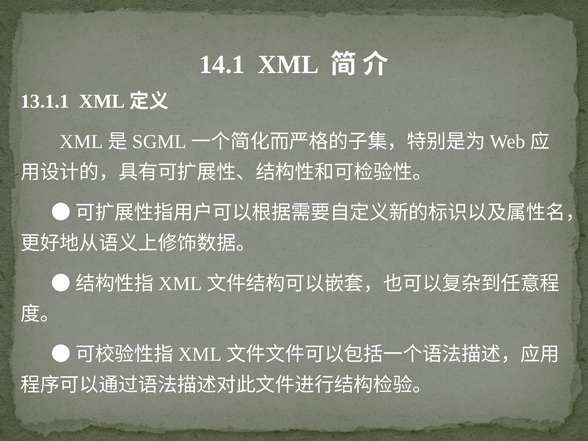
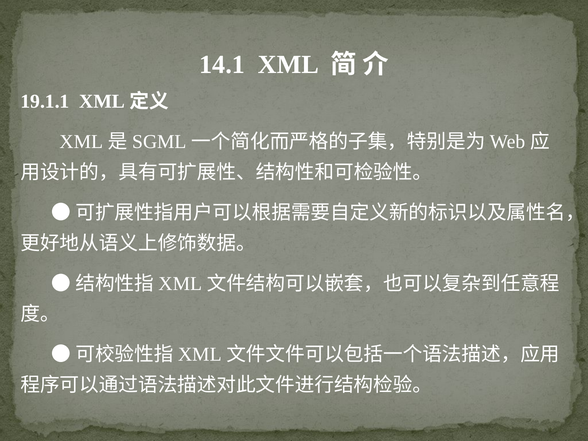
13.1.1: 13.1.1 -> 19.1.1
